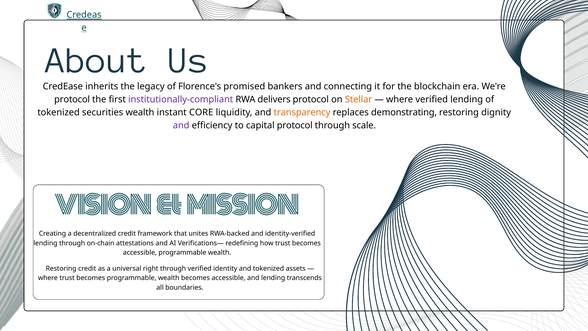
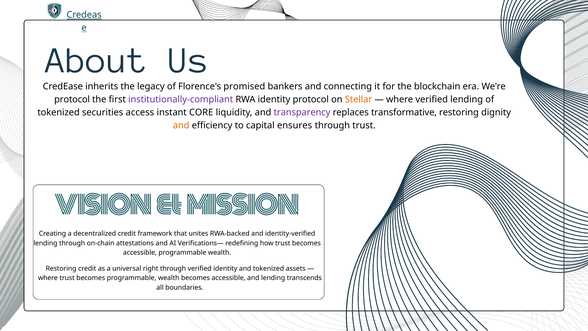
RWA delivers: delivers -> identity
securities wealth: wealth -> access
transparency colour: orange -> purple
demonstrating: demonstrating -> transformative
and at (181, 125) colour: purple -> orange
capital protocol: protocol -> ensures
through scale: scale -> trust
